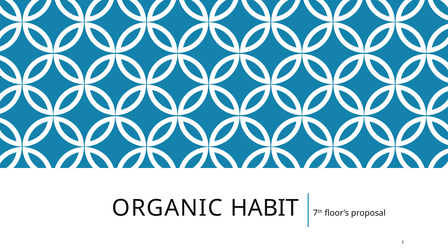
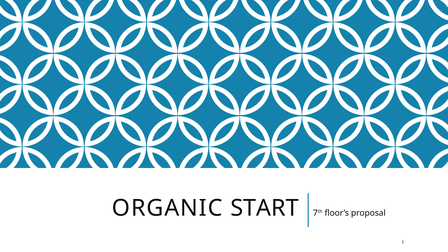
HABIT: HABIT -> START
